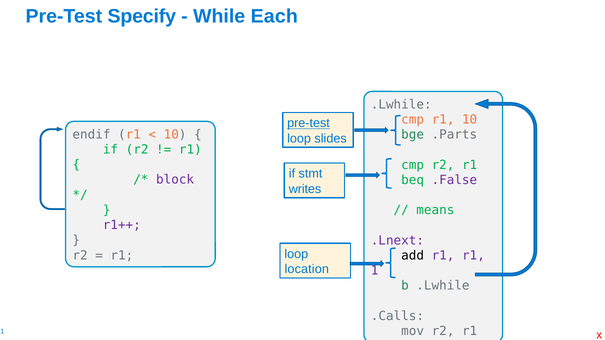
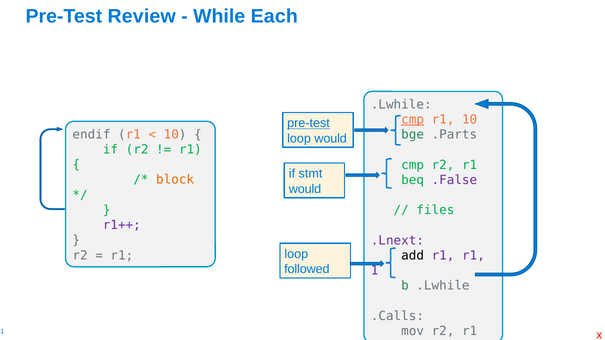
Specify: Specify -> Review
cmp at (413, 120) underline: none -> present
loop slides: slides -> would
block colour: purple -> orange
writes at (305, 189): writes -> would
means: means -> files
location: location -> followed
